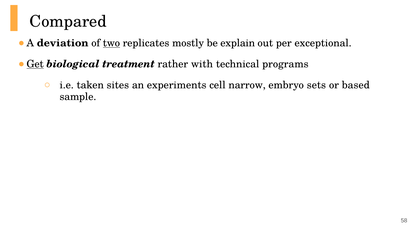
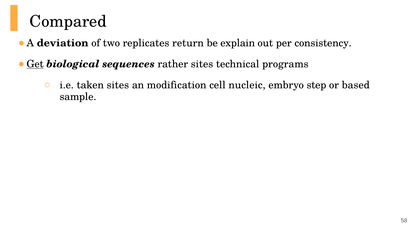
two underline: present -> none
mostly: mostly -> return
exceptional: exceptional -> consistency
treatment: treatment -> sequences
rather with: with -> sites
experiments: experiments -> modification
narrow: narrow -> nucleic
sets: sets -> step
